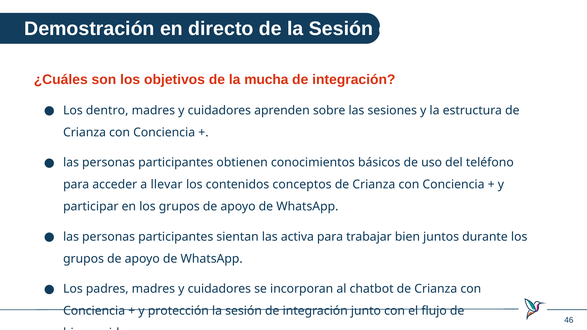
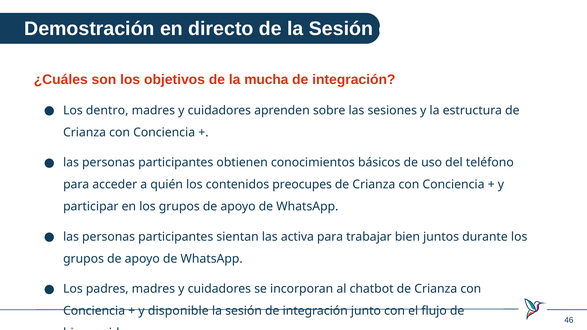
llevar: llevar -> quién
conceptos: conceptos -> preocupes
protección: protección -> disponible
